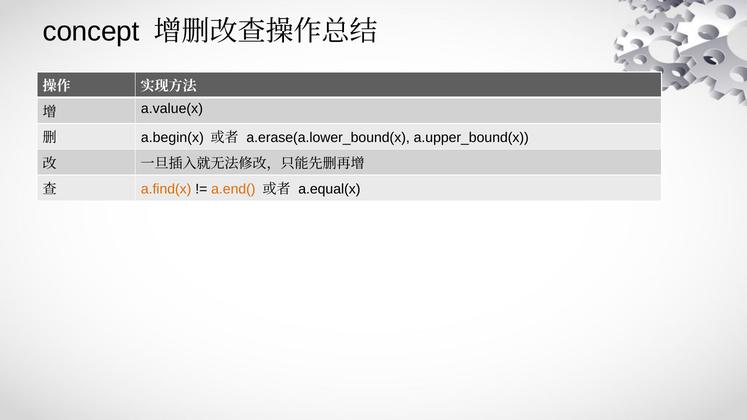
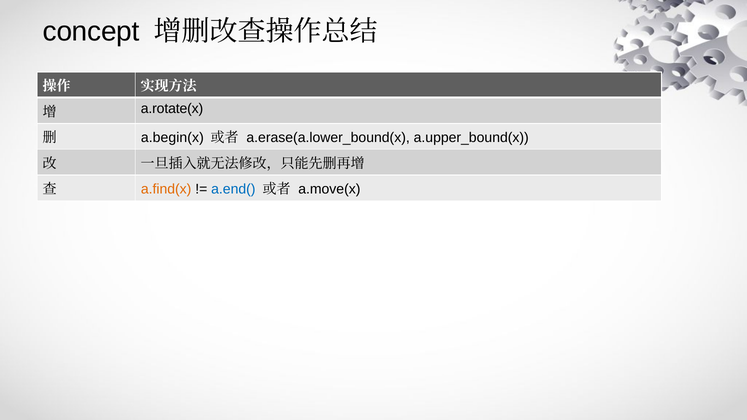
a.value(x: a.value(x -> a.rotate(x
a.end( colour: orange -> blue
a.equal(x: a.equal(x -> a.move(x
